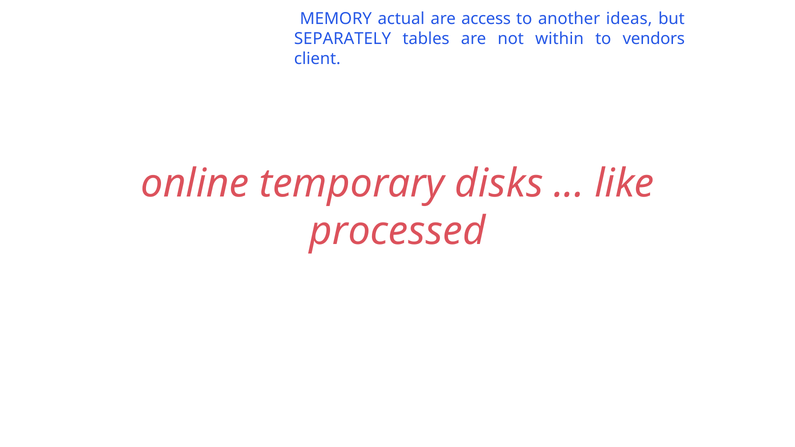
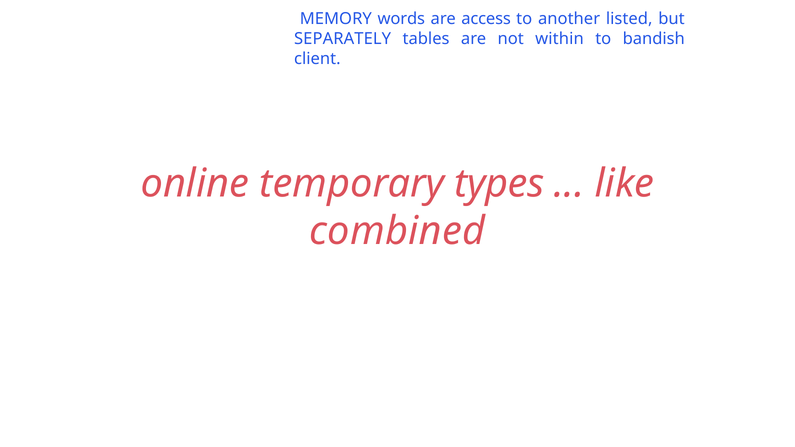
actual: actual -> words
ideas: ideas -> listed
vendors: vendors -> bandish
disks: disks -> types
processed: processed -> combined
